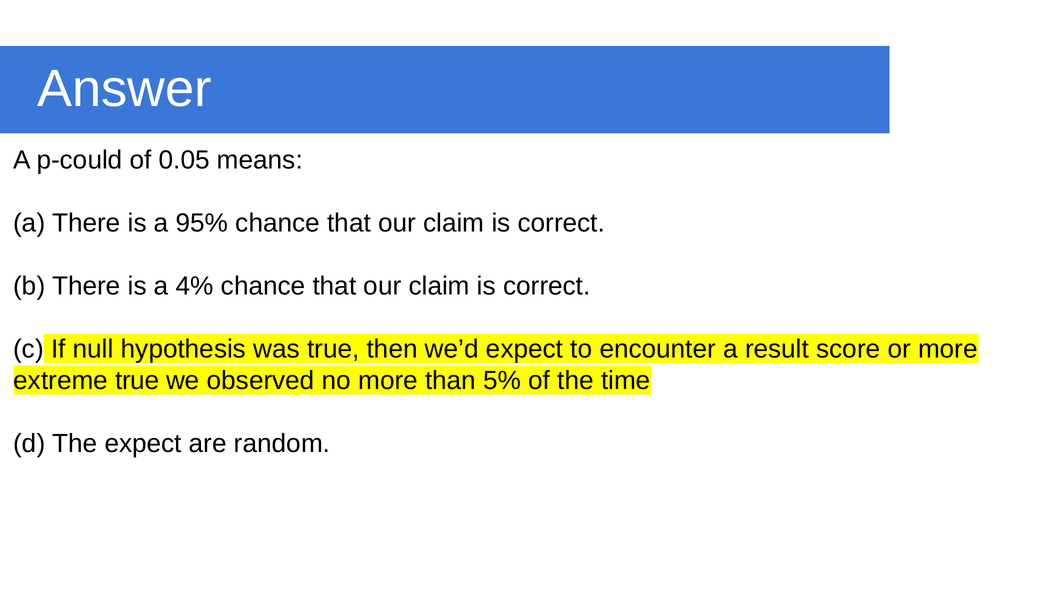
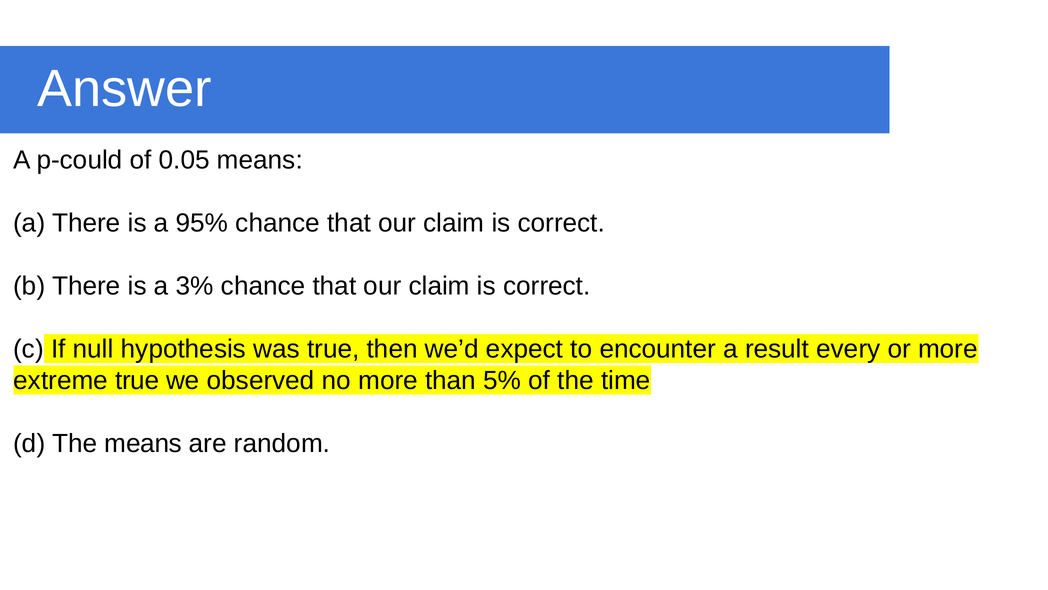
4%: 4% -> 3%
score: score -> every
The expect: expect -> means
